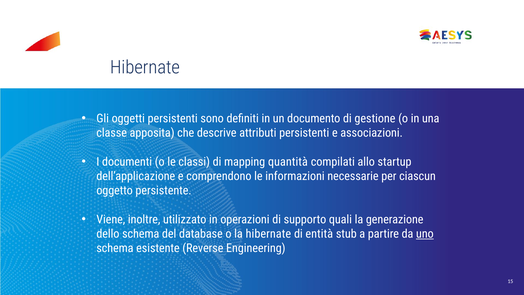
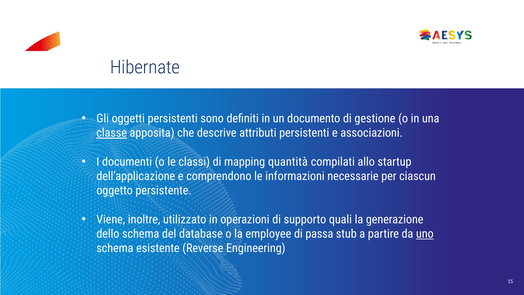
classe underline: none -> present
la hibernate: hibernate -> employee
entità: entità -> passa
